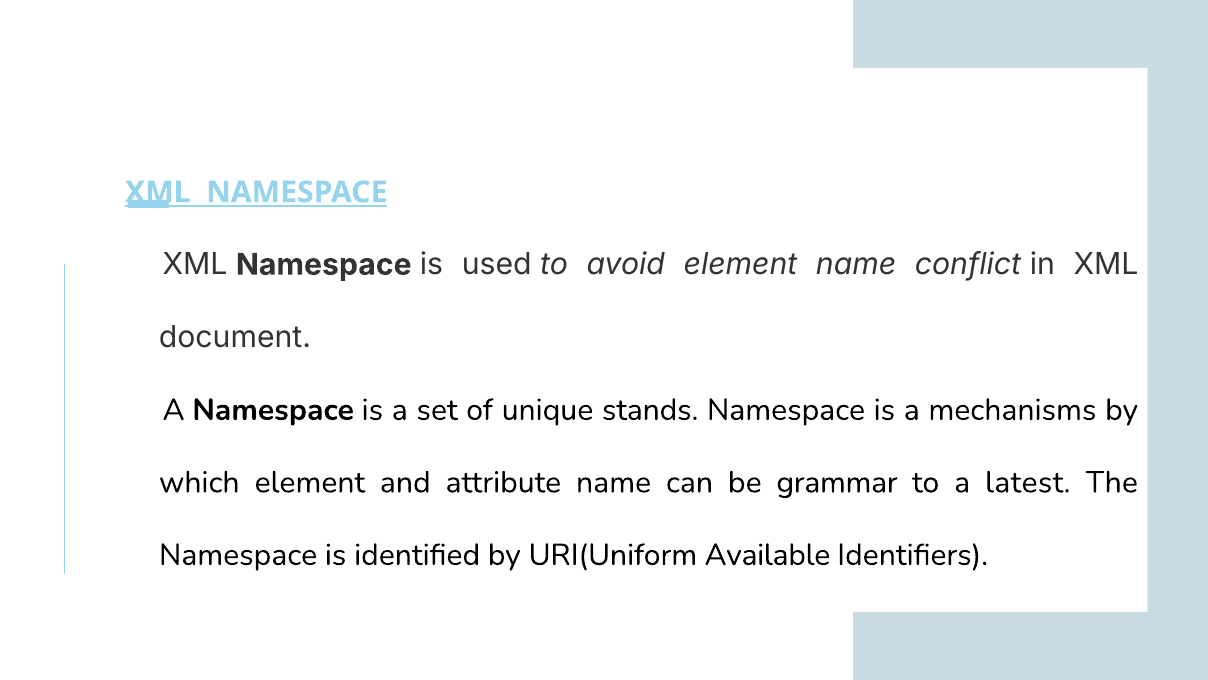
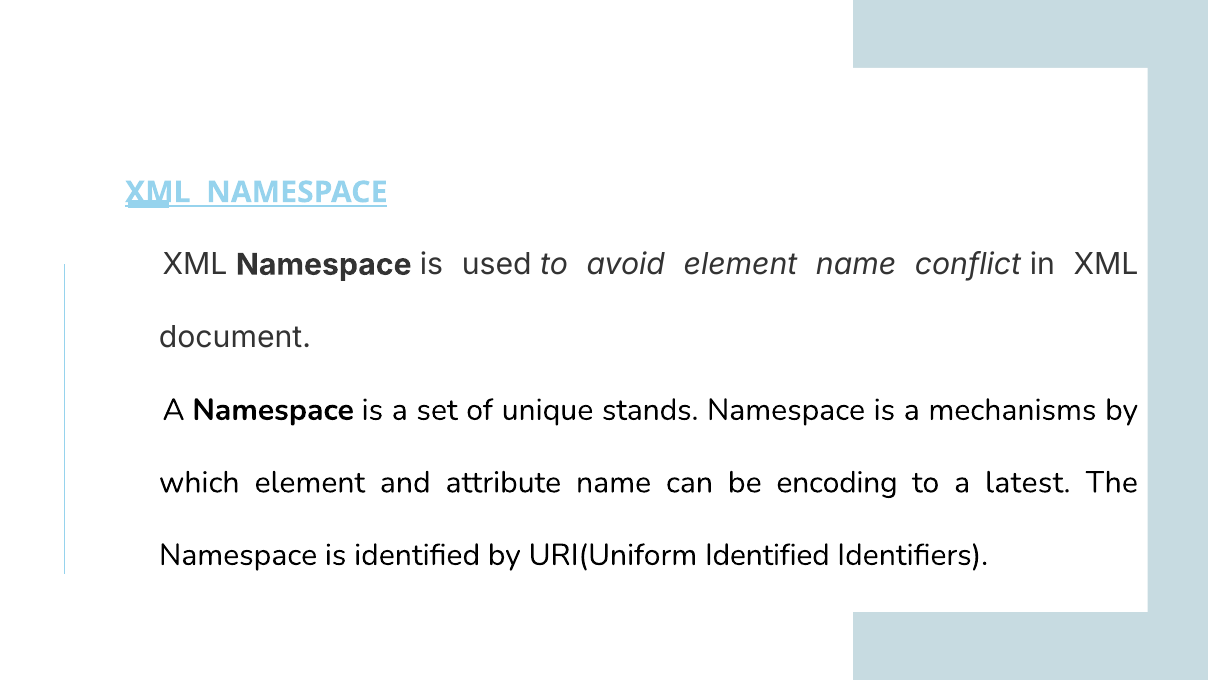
grammar: grammar -> encoding
URI(Uniform Available: Available -> Identified
